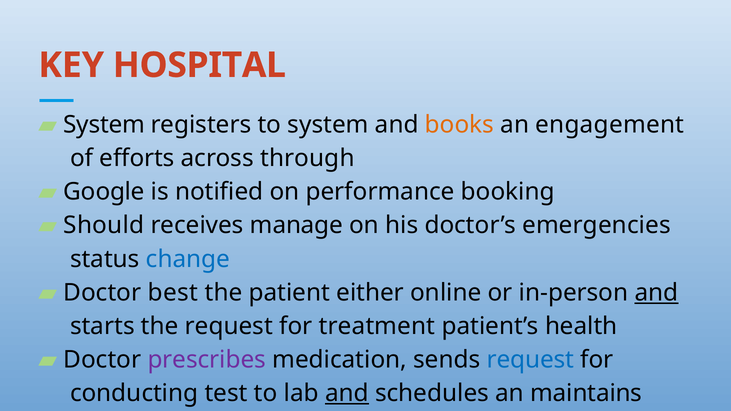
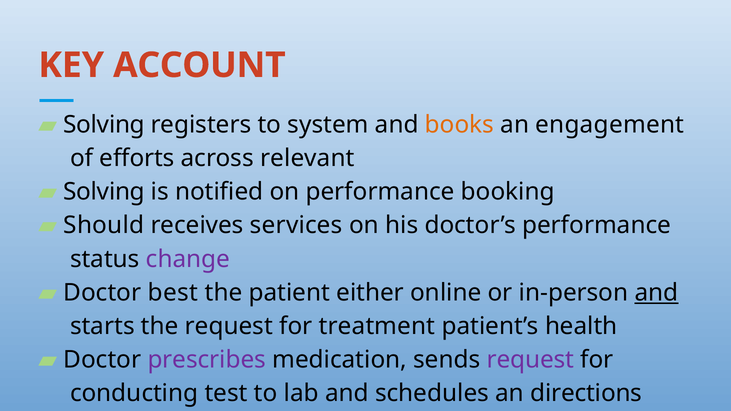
HOSPITAL: HOSPITAL -> ACCOUNT
System at (104, 125): System -> Solving
through: through -> relevant
Google at (104, 192): Google -> Solving
manage: manage -> services
doctor’s emergencies: emergencies -> performance
change colour: blue -> purple
request at (530, 360) colour: blue -> purple
and at (347, 394) underline: present -> none
maintains: maintains -> directions
